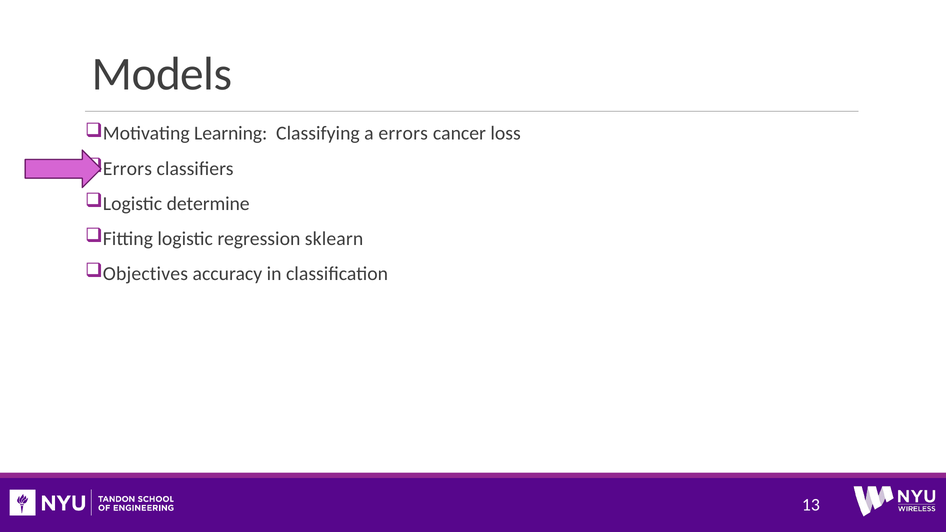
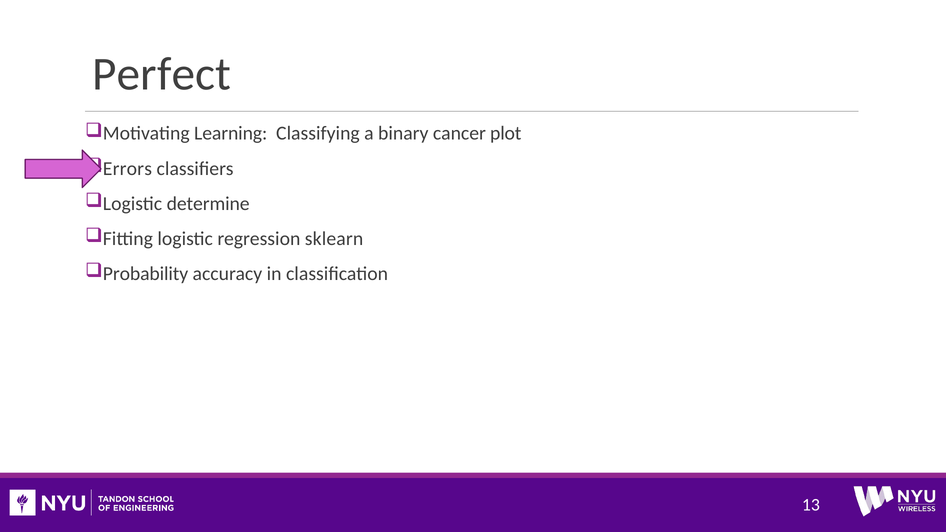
Models: Models -> Perfect
a errors: errors -> binary
loss: loss -> plot
Objectives: Objectives -> Probability
